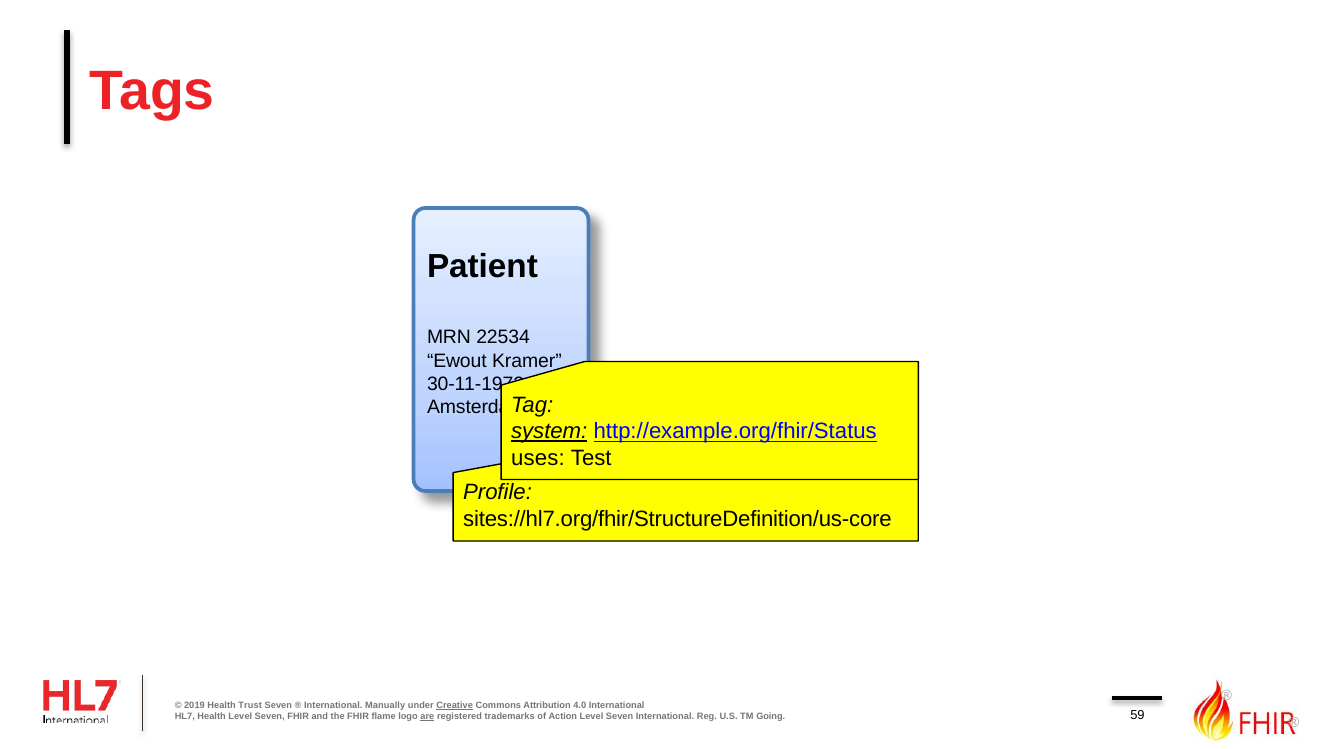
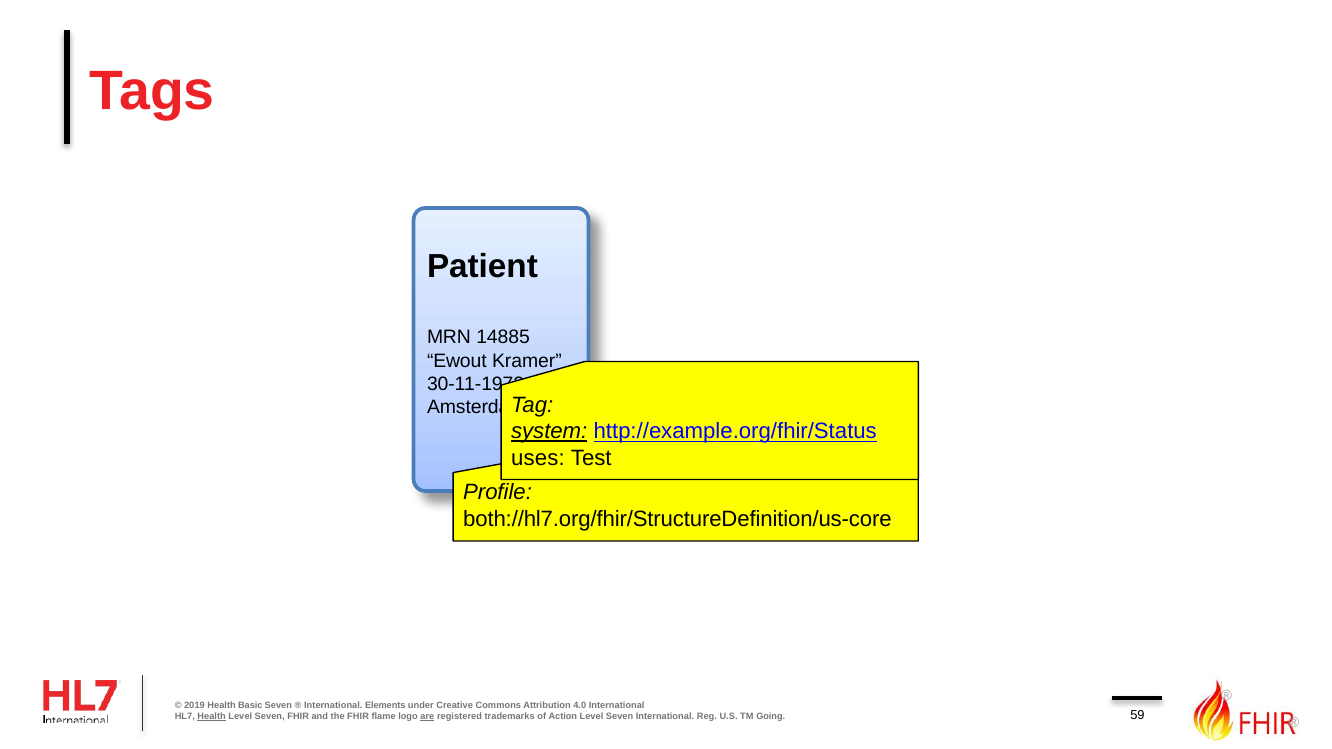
22534: 22534 -> 14885
sites://hl7.org/fhir/StructureDefinition/us-core: sites://hl7.org/fhir/StructureDefinition/us-core -> both://hl7.org/fhir/StructureDefinition/us-core
Trust: Trust -> Basic
Manually: Manually -> Elements
Creative underline: present -> none
Health at (212, 716) underline: none -> present
